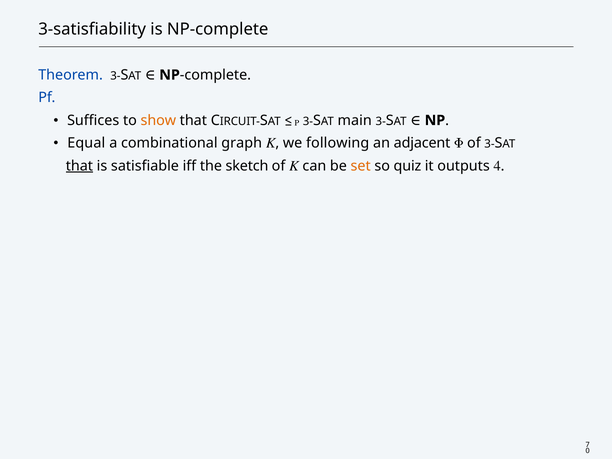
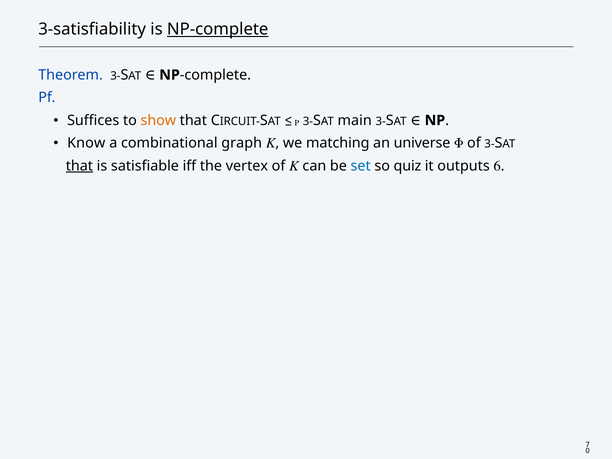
NP-complete underline: none -> present
Equal: Equal -> Know
following: following -> matching
adjacent: adjacent -> universe
sketch: sketch -> vertex
set colour: orange -> blue
4: 4 -> 6
